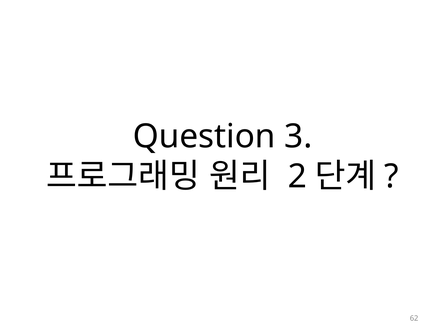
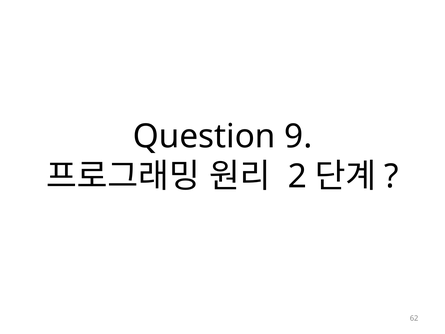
3: 3 -> 9
